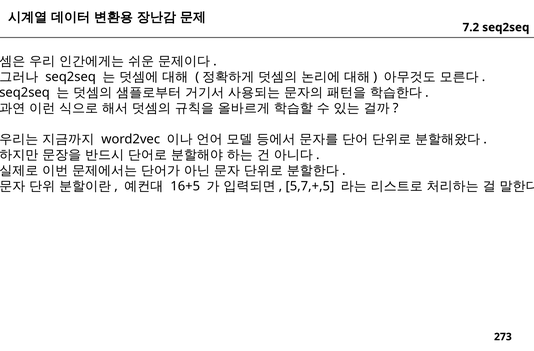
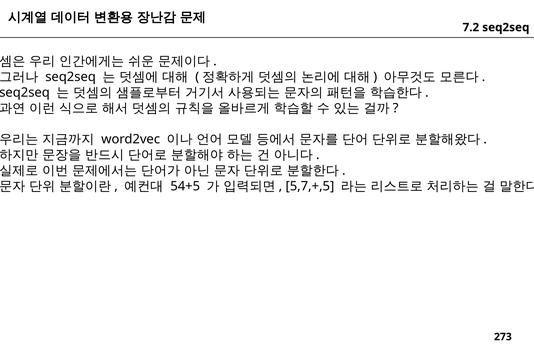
16+5: 16+5 -> 54+5
